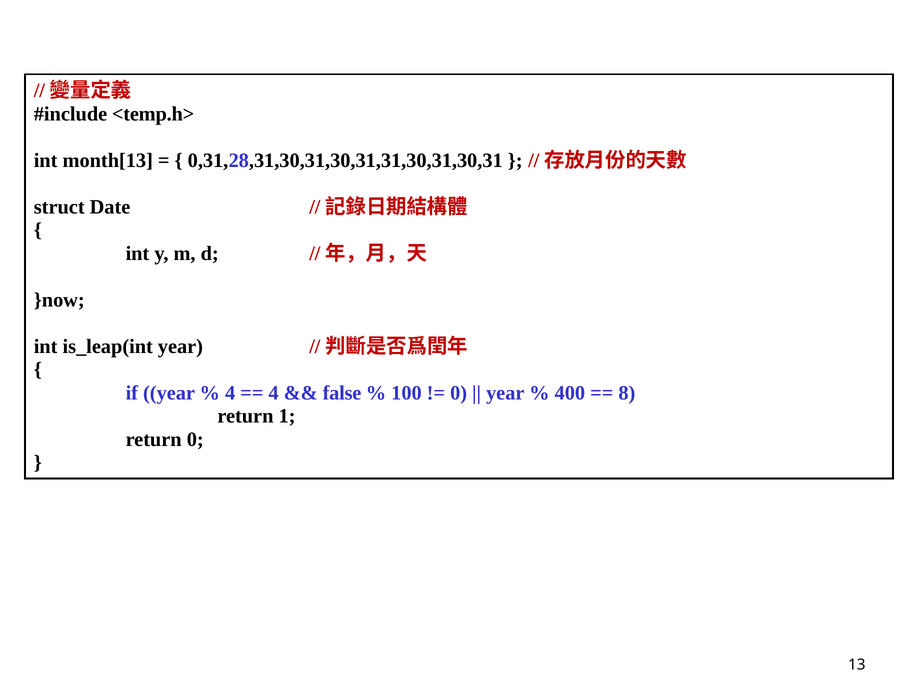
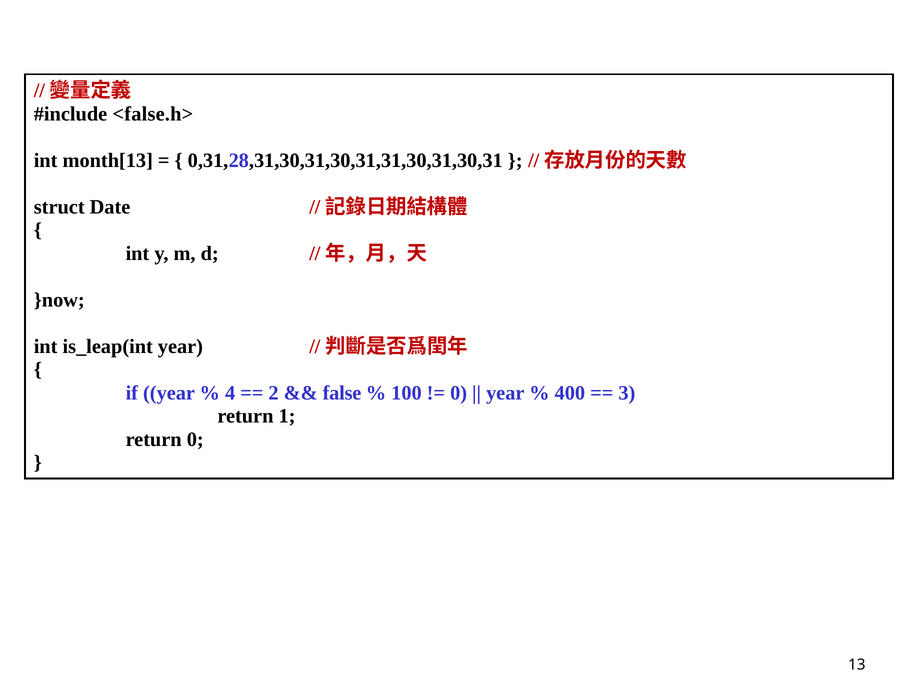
<temp.h>: <temp.h> -> <false.h>
4 at (274, 393): 4 -> 2
8: 8 -> 3
